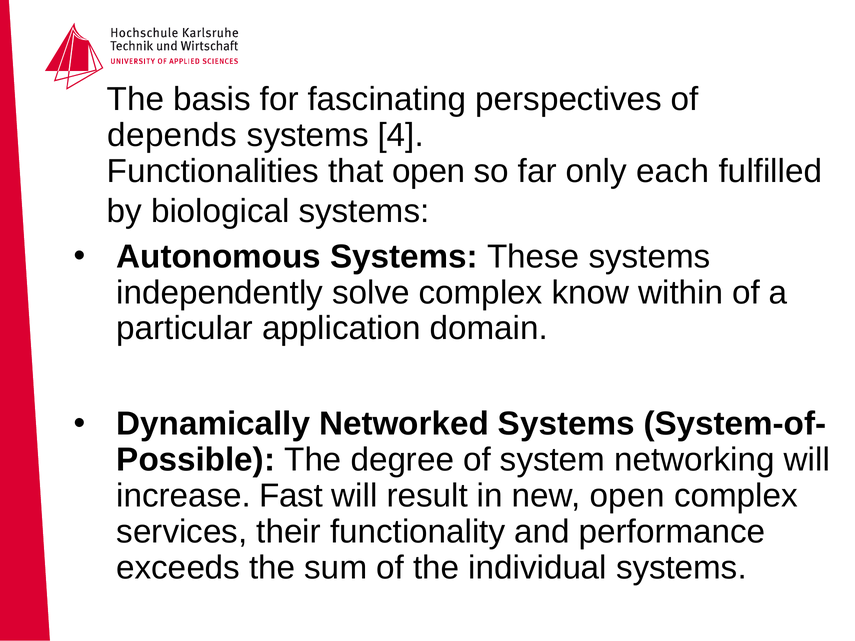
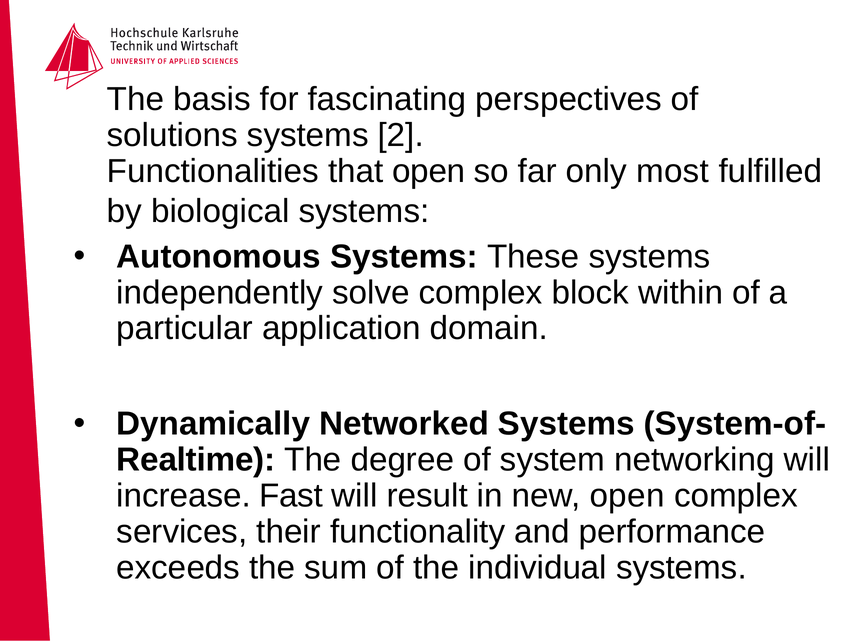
depends: depends -> solutions
4: 4 -> 2
each: each -> most
know: know -> block
Possible: Possible -> Realtime
